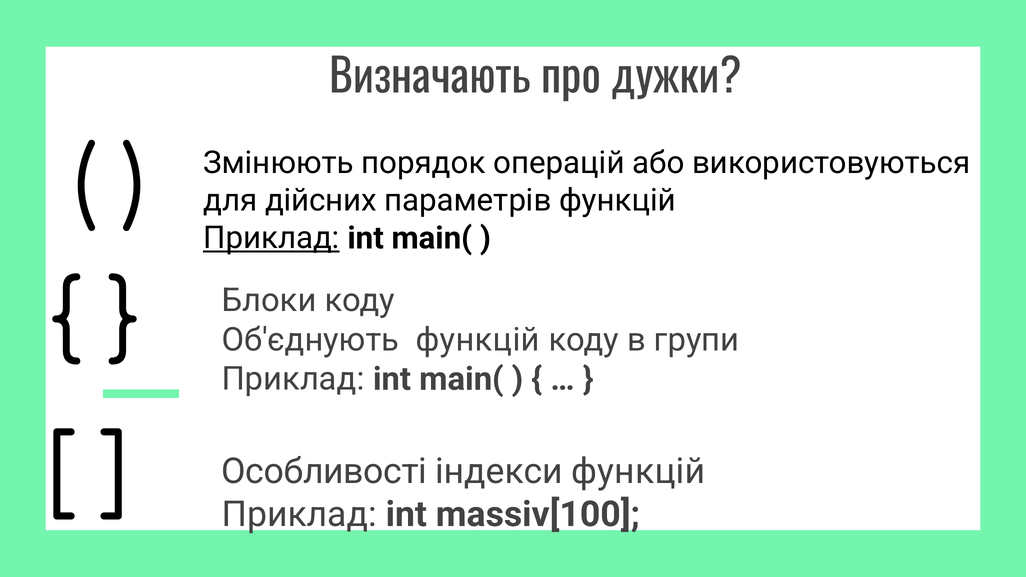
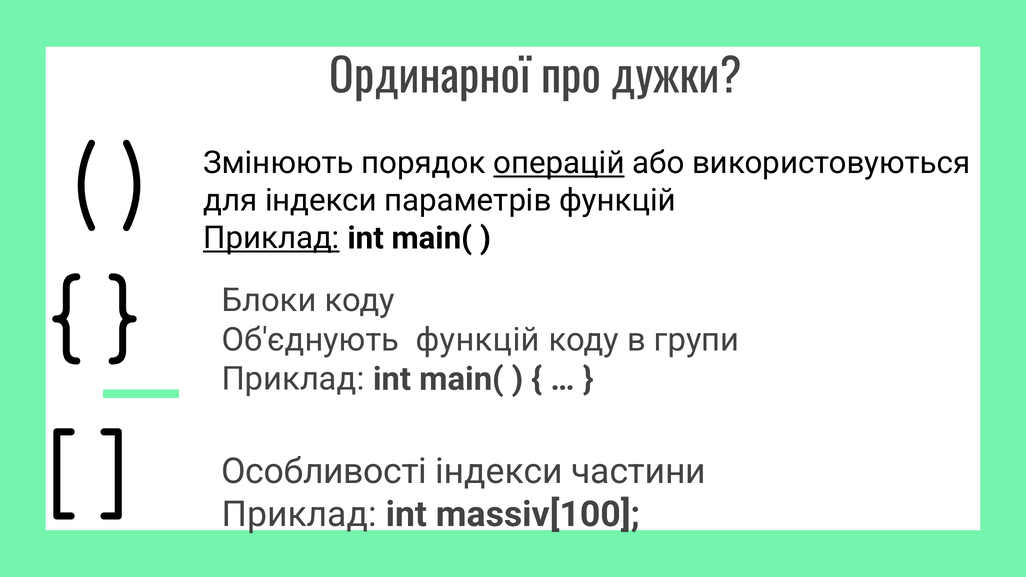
Визначають: Визначають -> Ординарної
операцій underline: none -> present
для дійсних: дійсних -> індекси
індекси функцій: функцій -> частини
